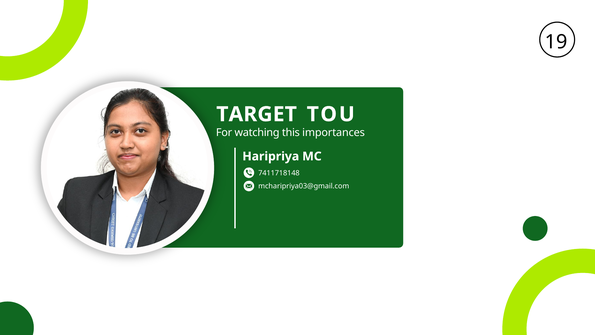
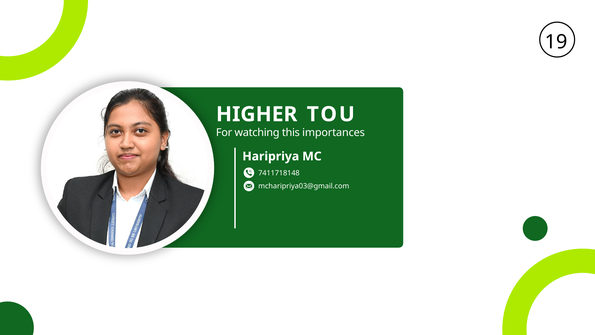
TARGET: TARGET -> HIGHER
